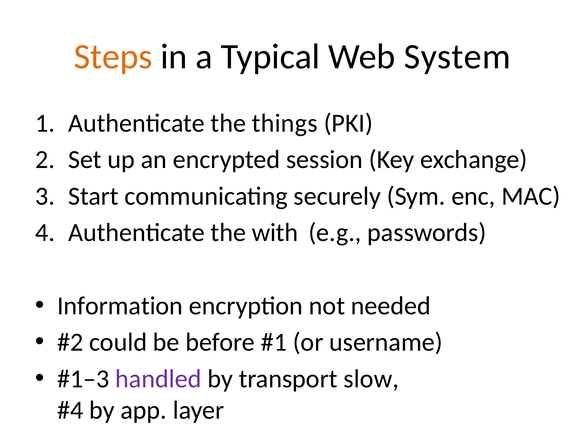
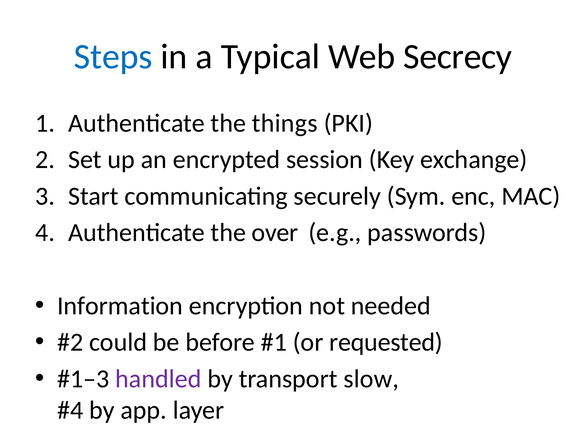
Steps colour: orange -> blue
System: System -> Secrecy
with: with -> over
username: username -> requested
